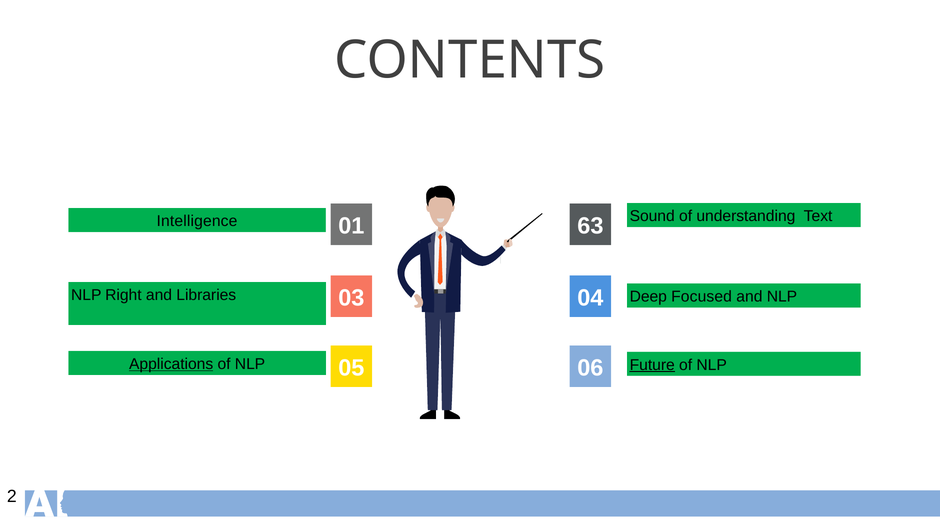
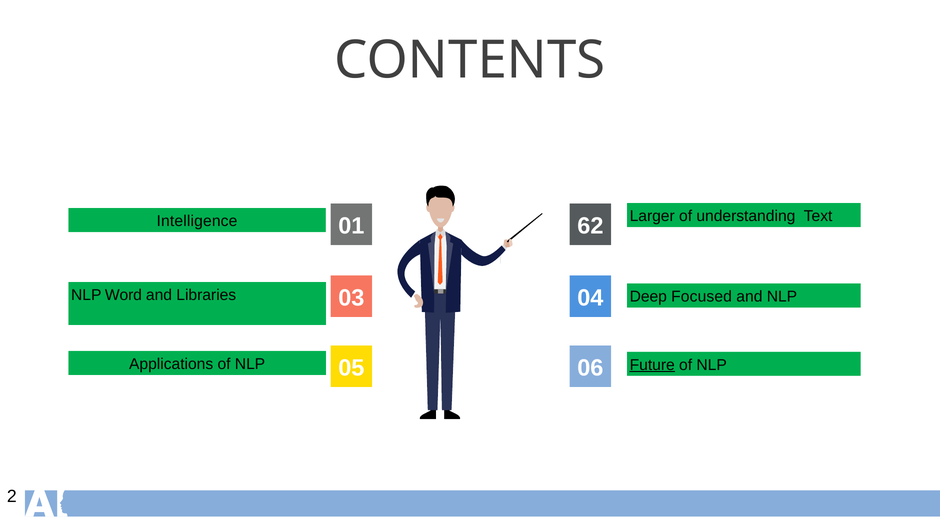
Sound: Sound -> Larger
63: 63 -> 62
Right: Right -> Word
Applications underline: present -> none
